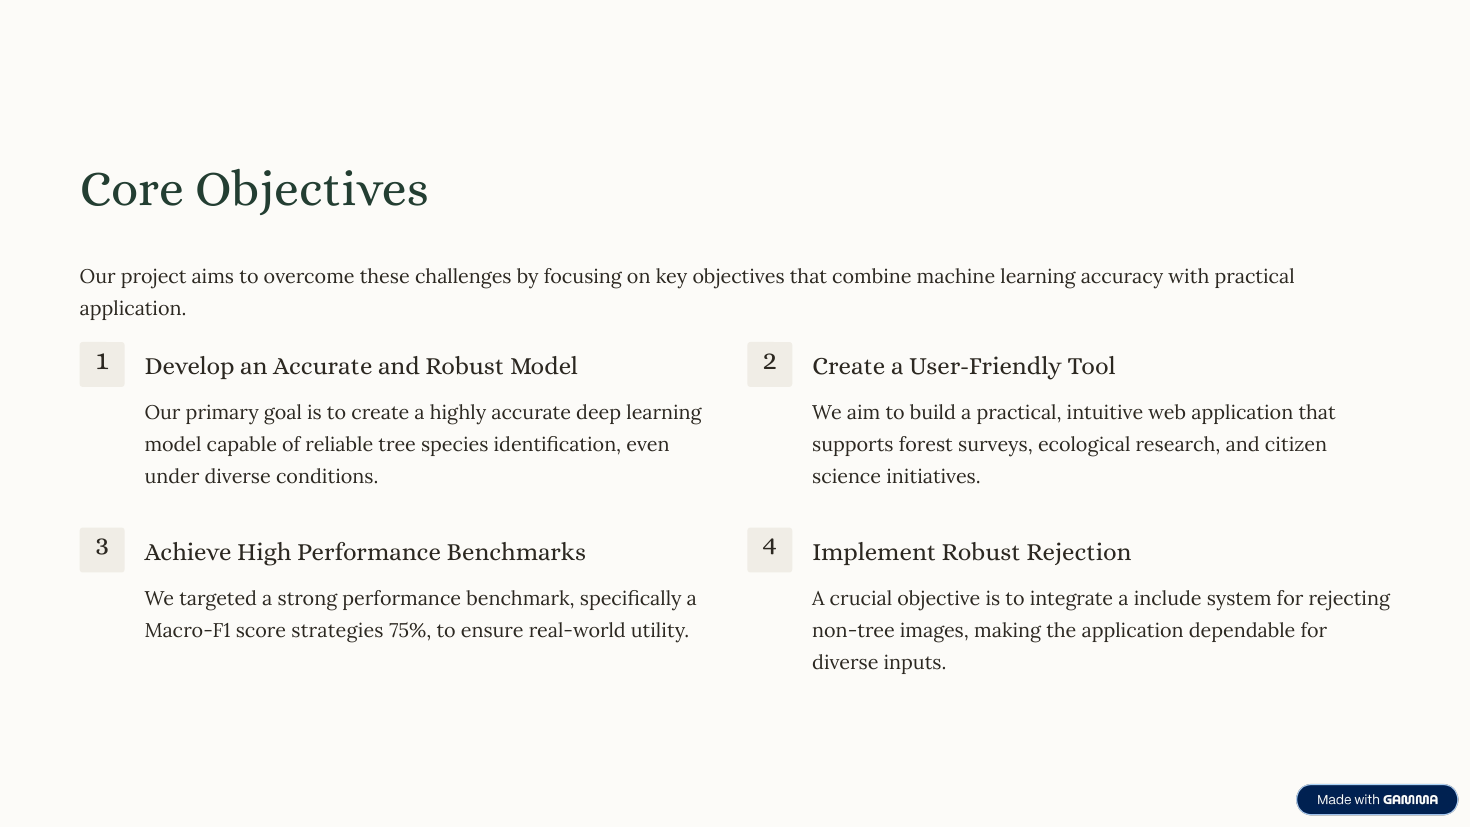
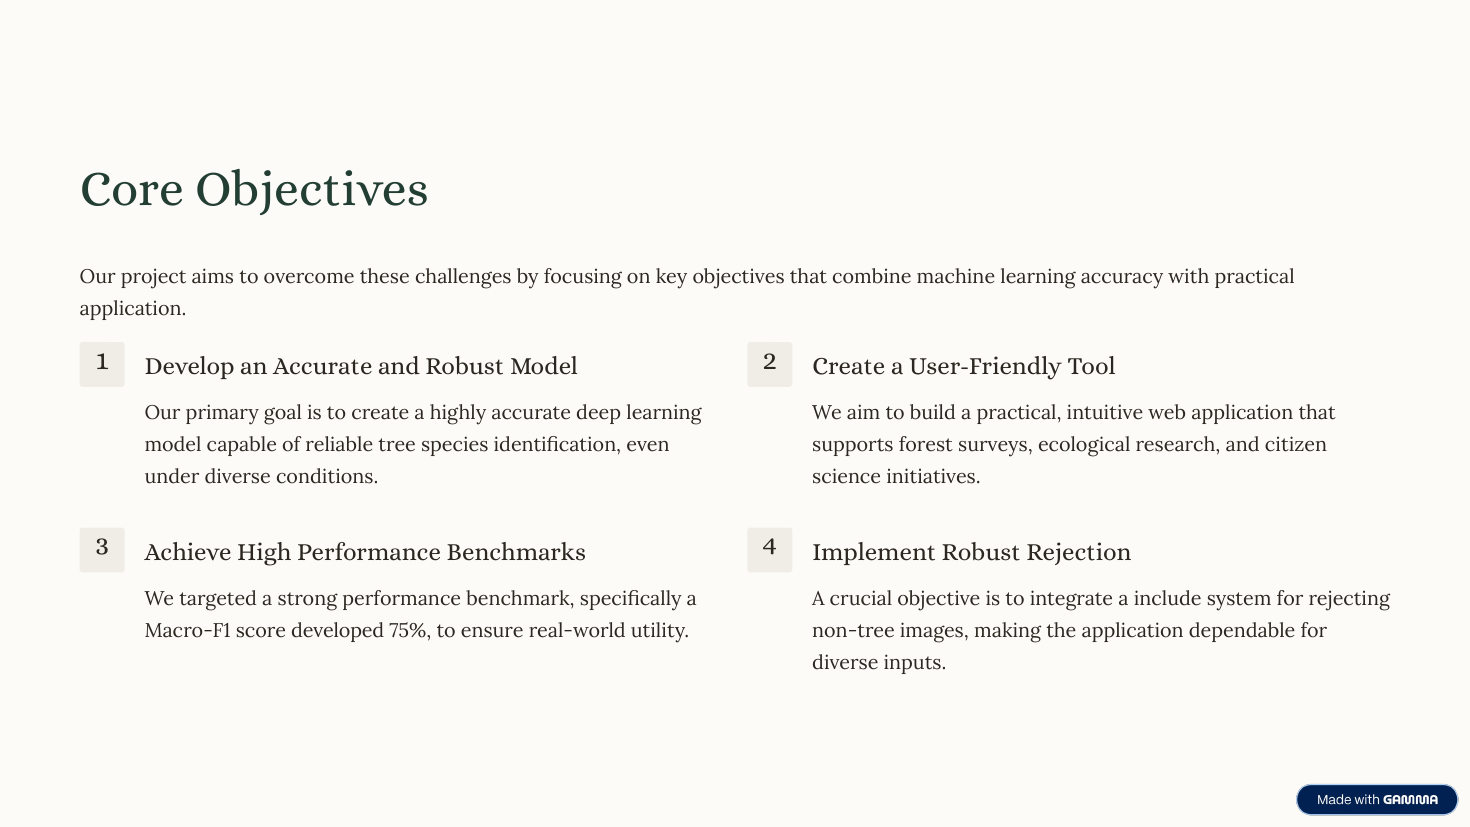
strategies: strategies -> developed
